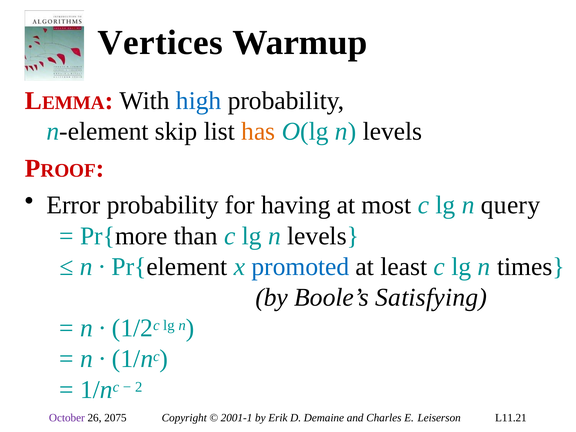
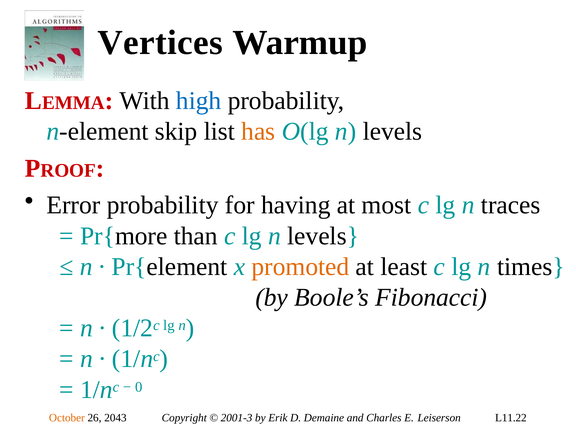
query: query -> traces
promoted colour: blue -> orange
Satisfying: Satisfying -> Fibonacci
2: 2 -> 0
October colour: purple -> orange
2075: 2075 -> 2043
2001-1: 2001-1 -> 2001-3
L11.21: L11.21 -> L11.22
